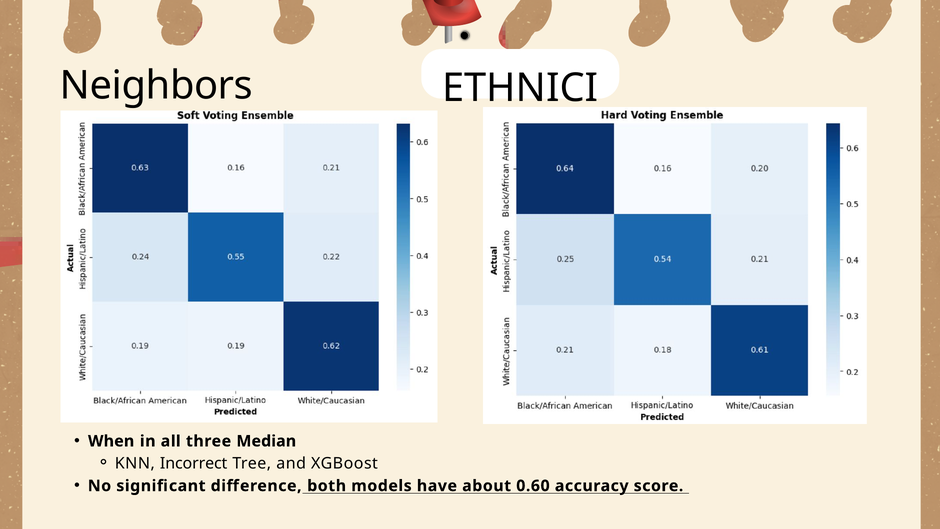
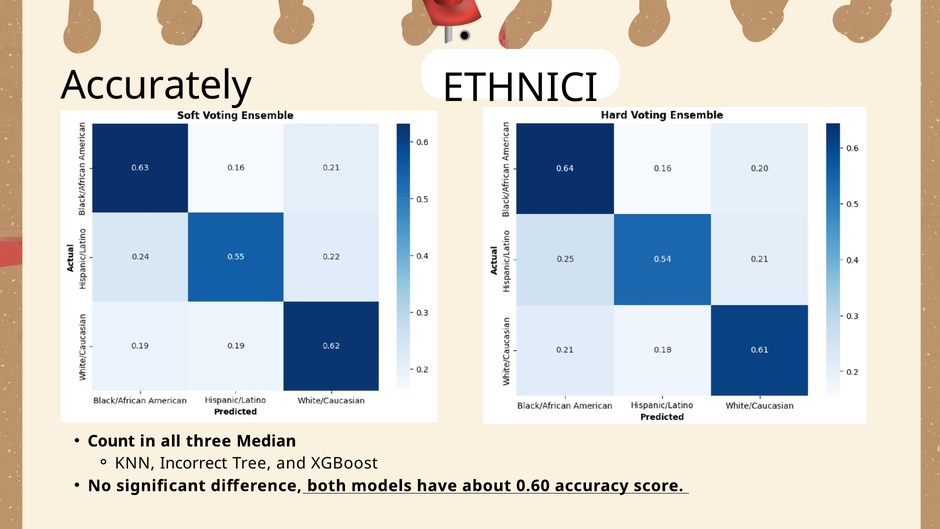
Neighbors: Neighbors -> Accurately
When: When -> Count
